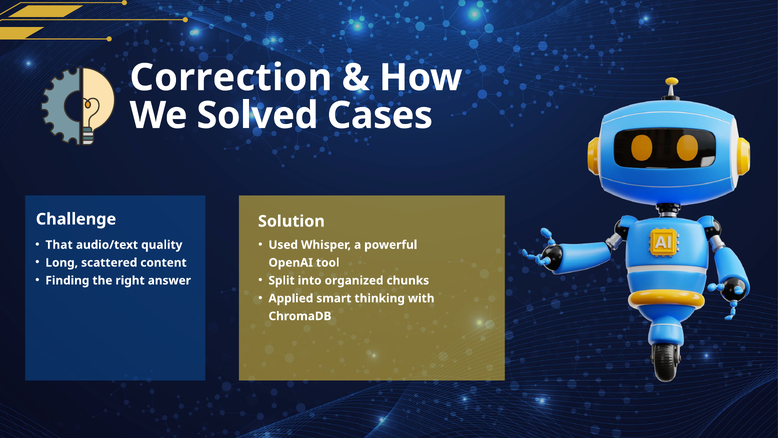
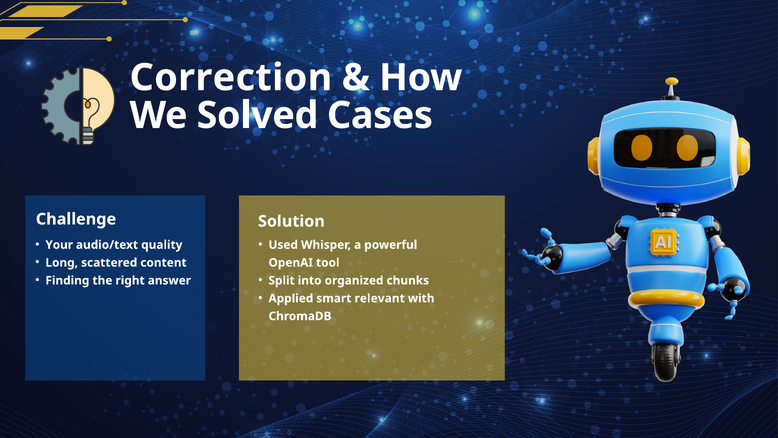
That: That -> Your
thinking: thinking -> relevant
